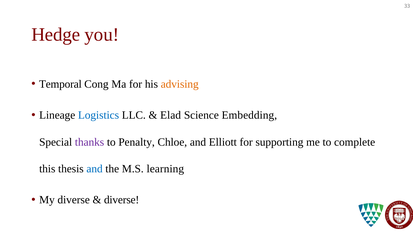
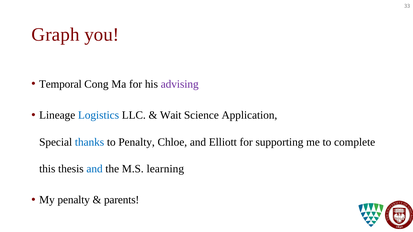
Hedge: Hedge -> Graph
advising colour: orange -> purple
Elad: Elad -> Wait
Embedding: Embedding -> Application
thanks colour: purple -> blue
My diverse: diverse -> penalty
diverse at (122, 200): diverse -> parents
